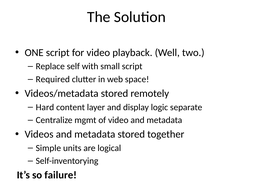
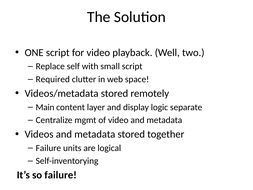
Hard: Hard -> Main
Simple at (48, 148): Simple -> Failure
